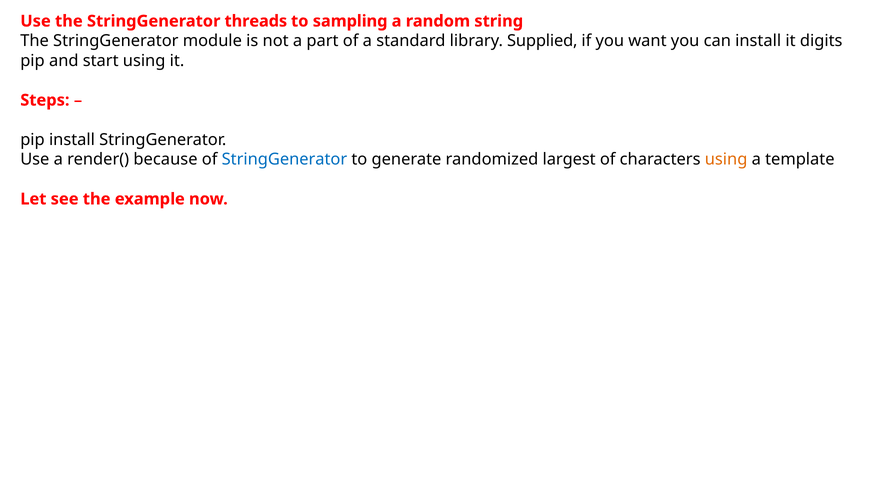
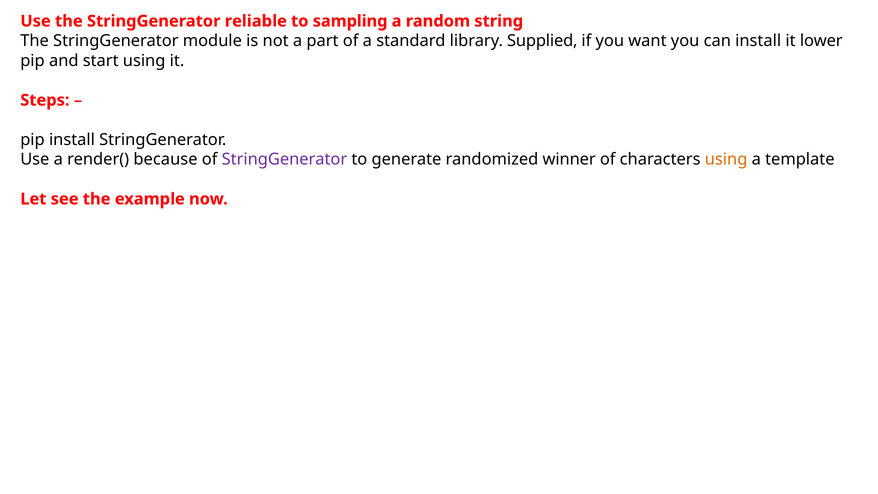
threads: threads -> reliable
digits: digits -> lower
StringGenerator at (284, 159) colour: blue -> purple
largest: largest -> winner
